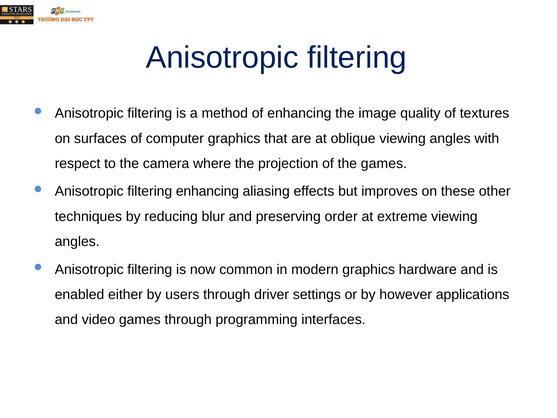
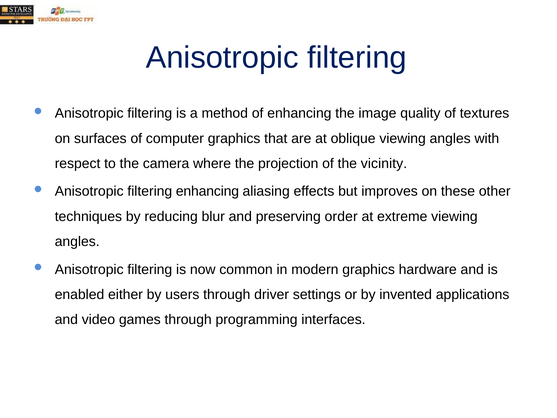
the games: games -> vicinity
however: however -> invented
